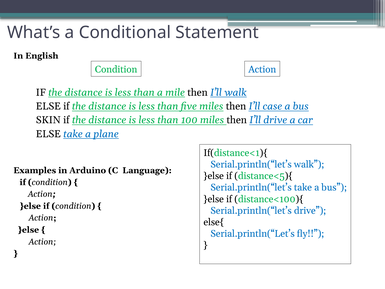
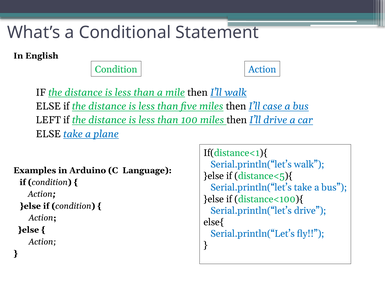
SKIN: SKIN -> LEFT
